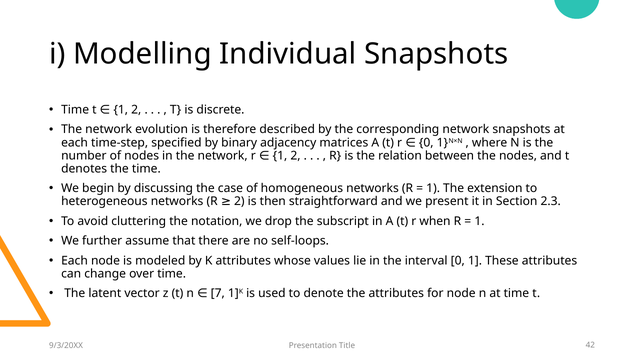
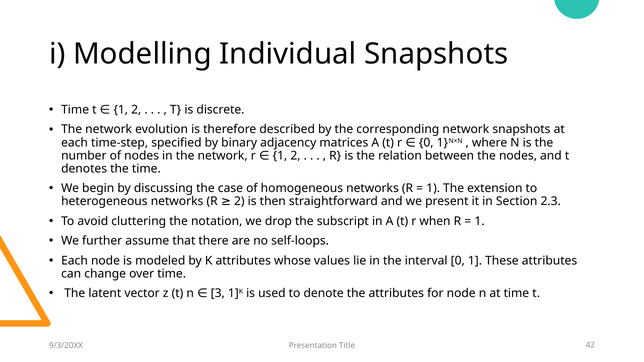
7: 7 -> 3
